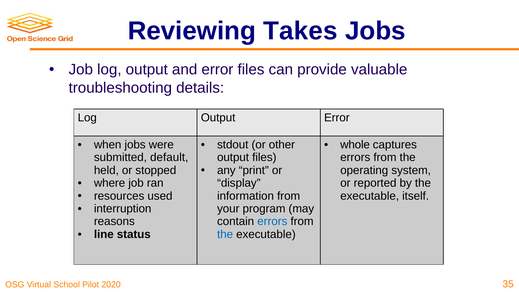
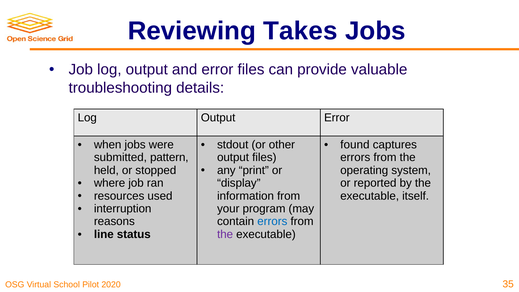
whole: whole -> found
default: default -> pattern
the at (225, 234) colour: blue -> purple
